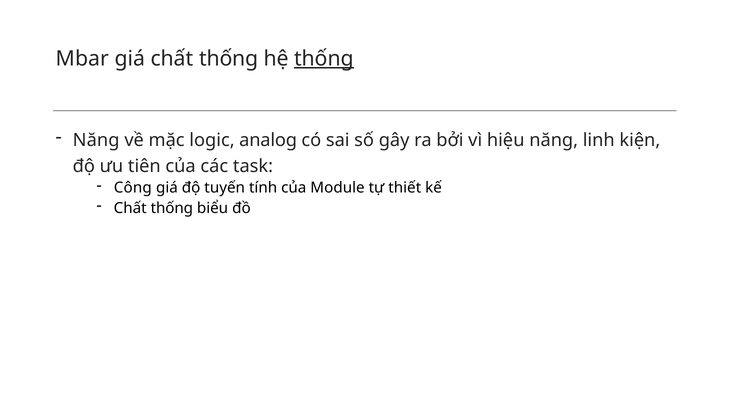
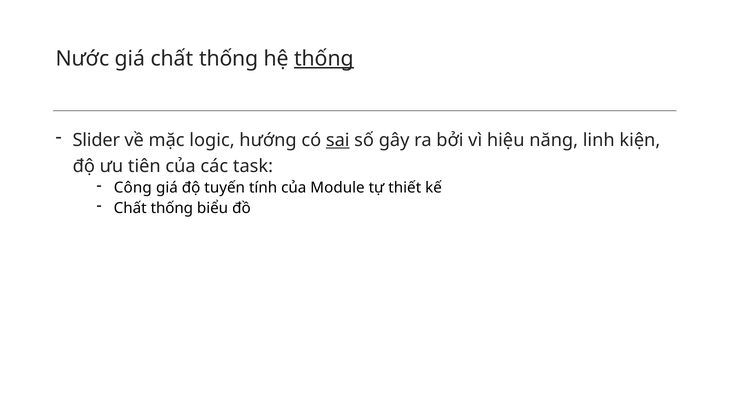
Mbar: Mbar -> Nước
Năng at (96, 140): Năng -> Slider
analog: analog -> hướng
sai underline: none -> present
